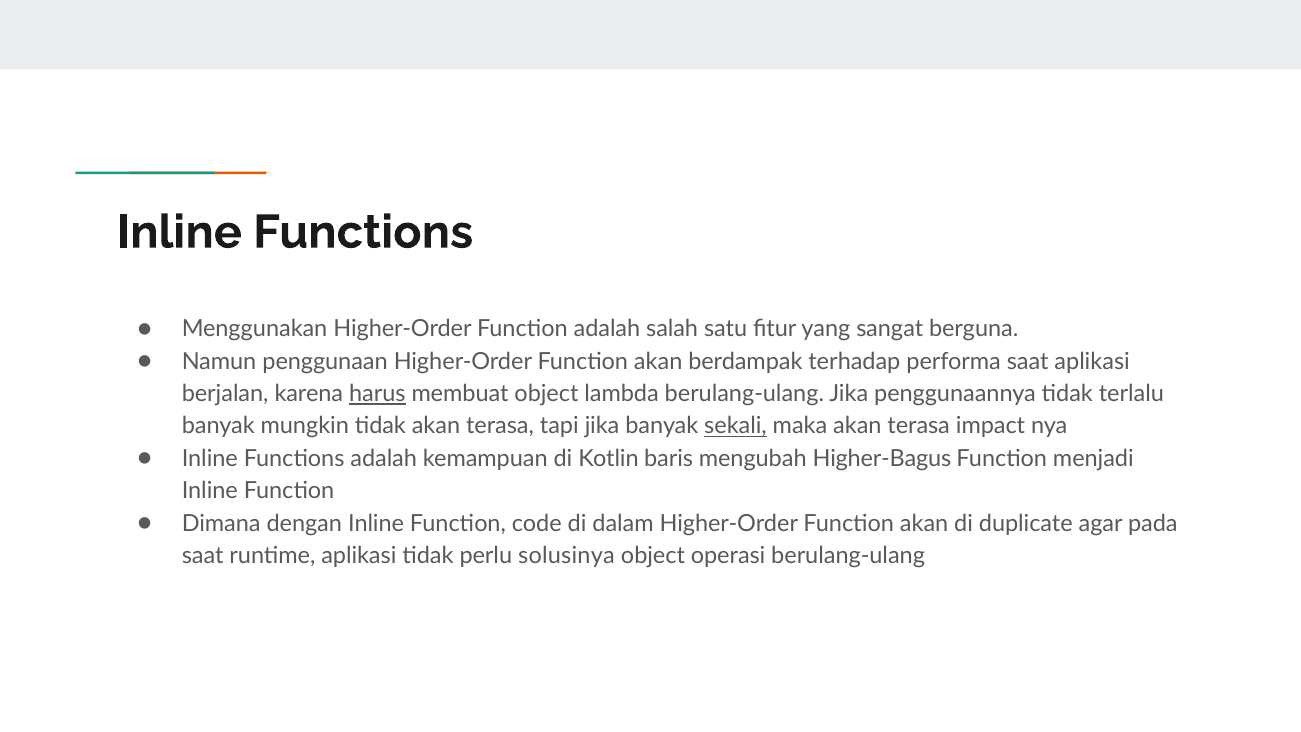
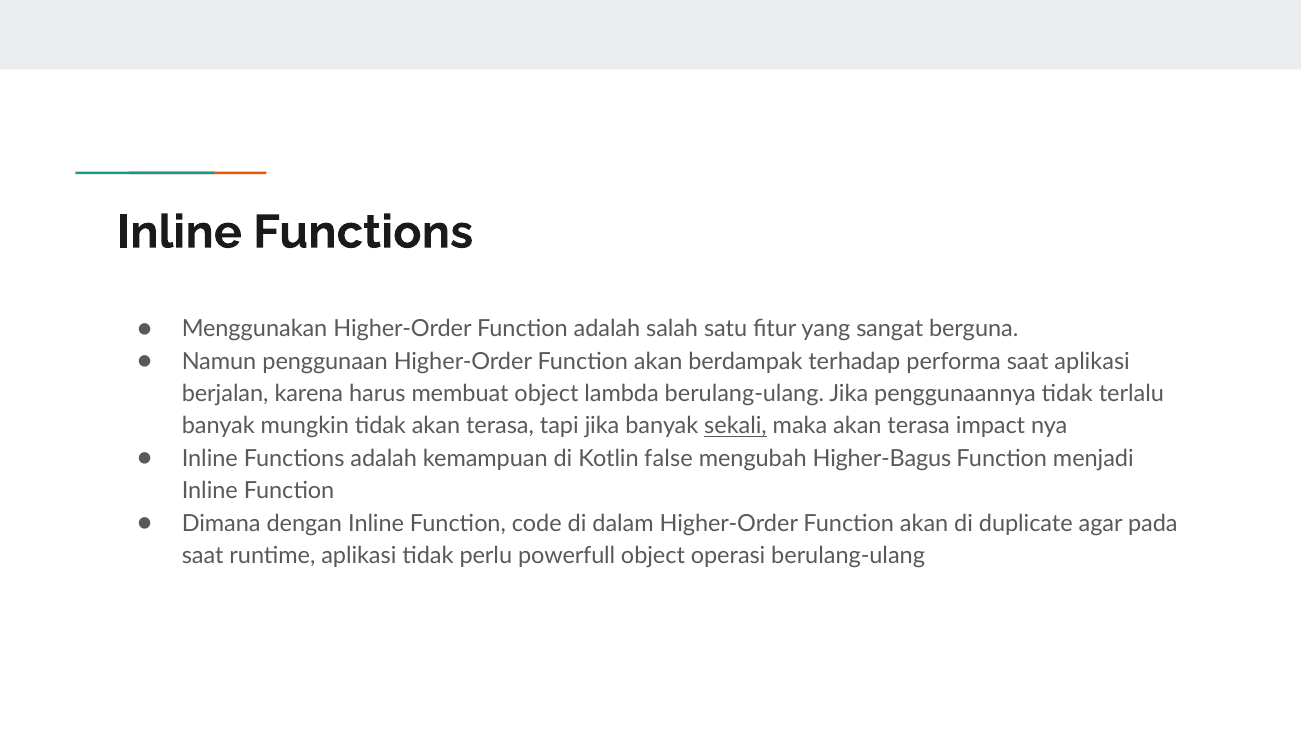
harus underline: present -> none
baris: baris -> false
solusinya: solusinya -> powerfull
